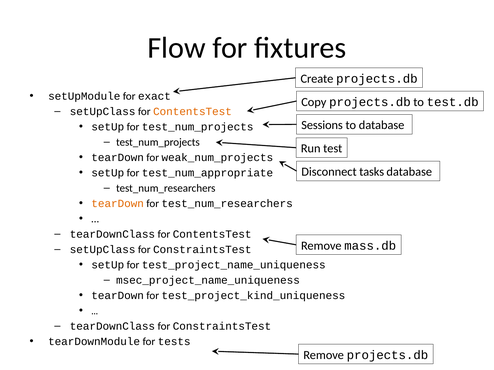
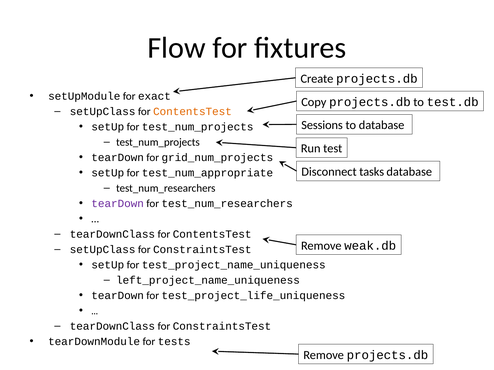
weak_num_projects: weak_num_projects -> grid_num_projects
tearDown at (118, 204) colour: orange -> purple
mass.db: mass.db -> weak.db
msec_project_name_uniqueness: msec_project_name_uniqueness -> left_project_name_uniqueness
test_project_kind_uniqueness: test_project_kind_uniqueness -> test_project_life_uniqueness
